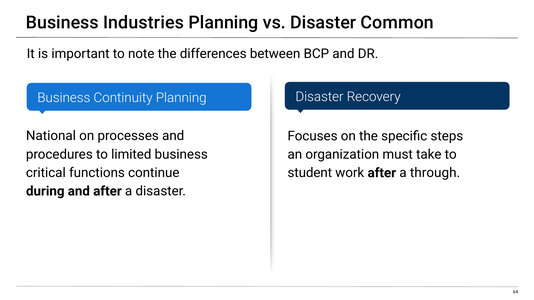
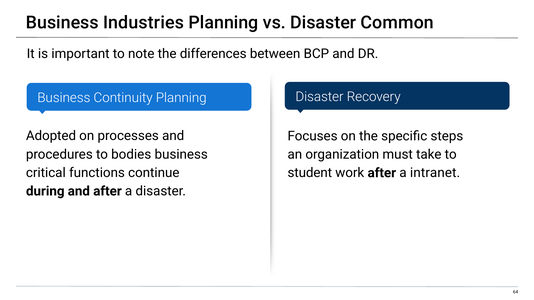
National: National -> Adopted
limited: limited -> bodies
through: through -> intranet
